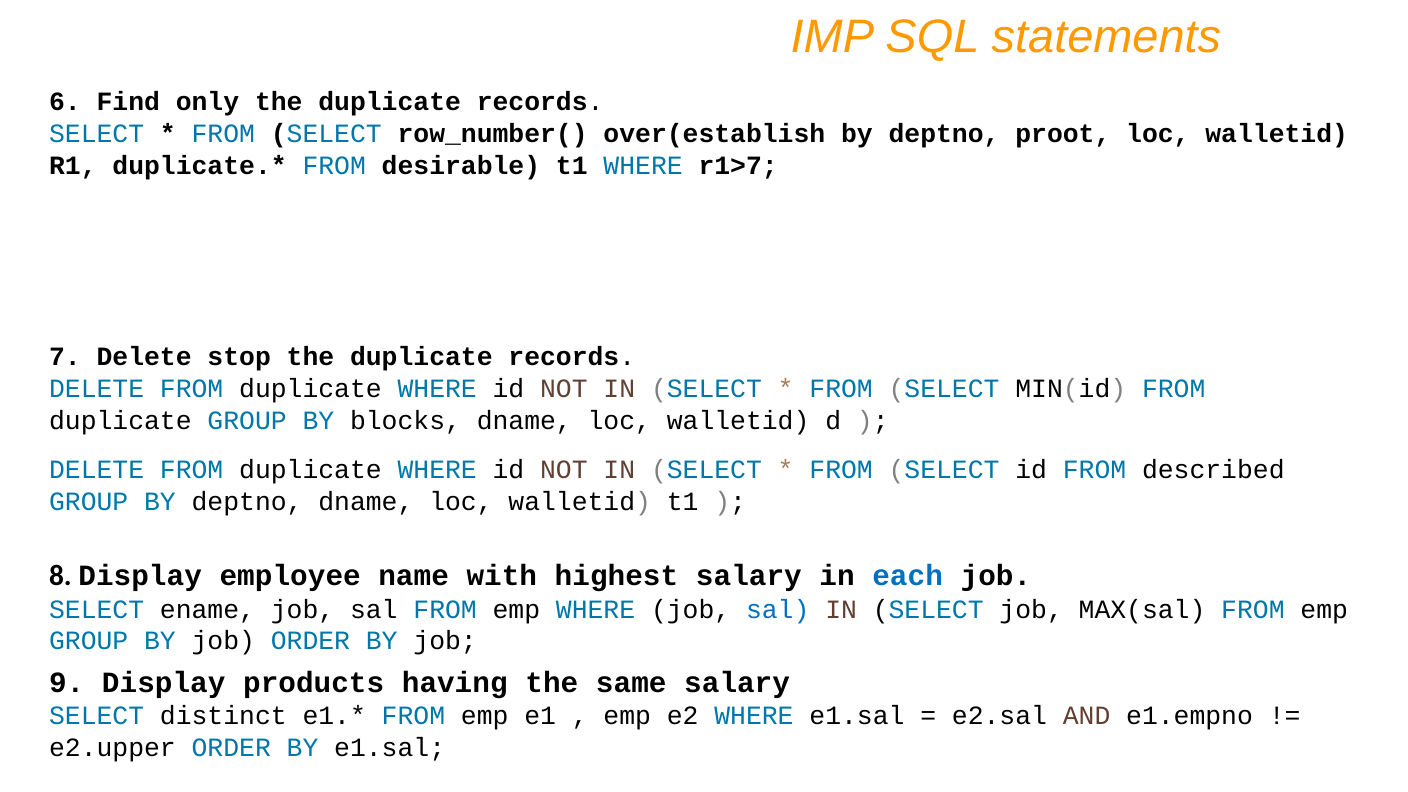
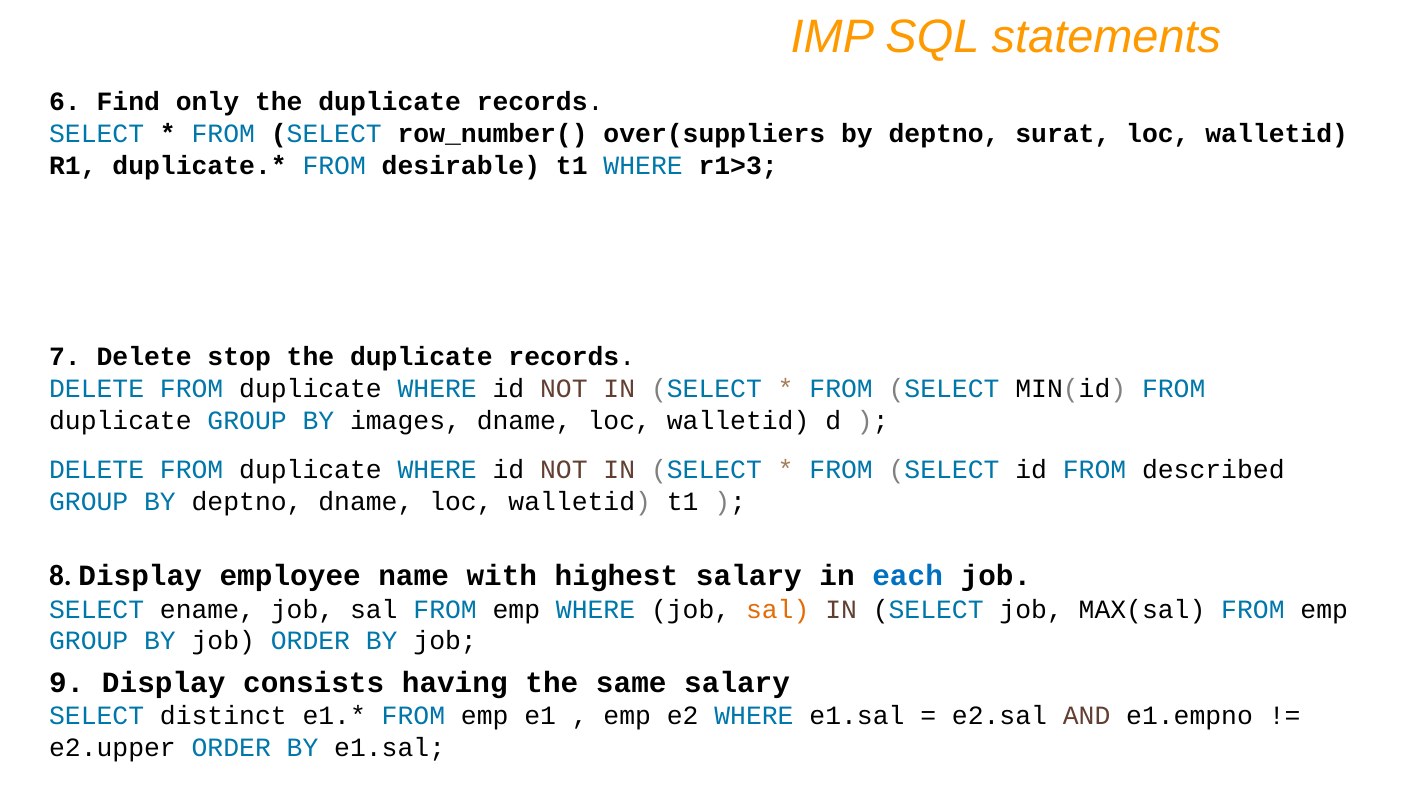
over(establish: over(establish -> over(suppliers
proot: proot -> surat
r1>7: r1>7 -> r1>3
blocks: blocks -> images
sal at (778, 609) colour: blue -> orange
products: products -> consists
